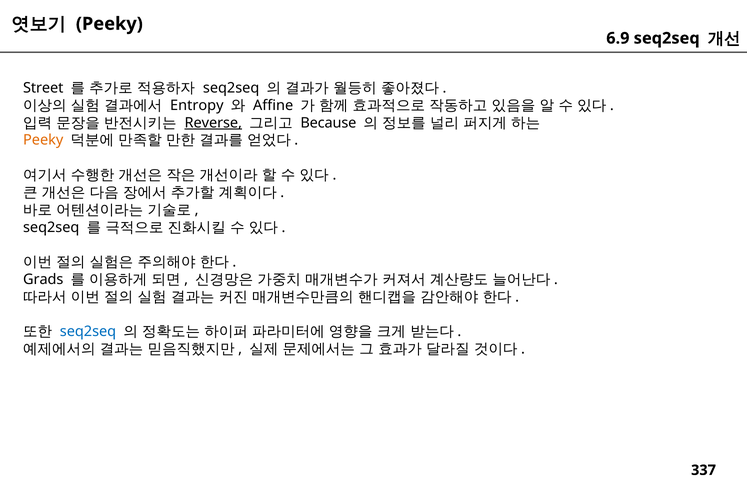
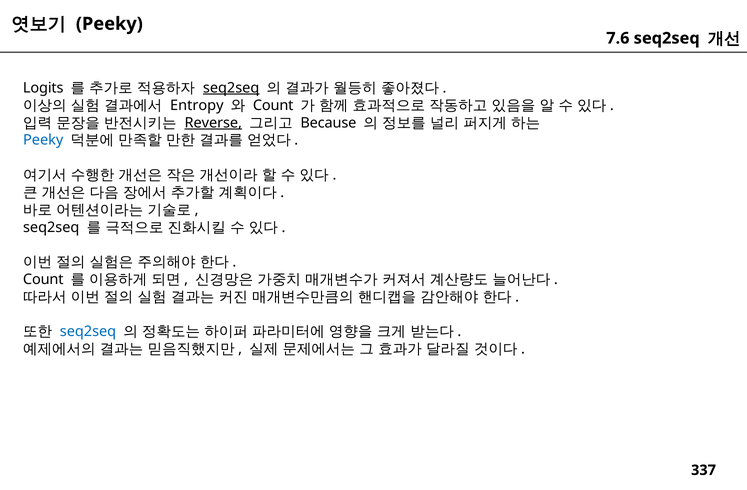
6.9: 6.9 -> 7.6
Street: Street -> Logits
seq2seq at (231, 88) underline: none -> present
Affine at (273, 105): Affine -> Count
Peeky at (43, 140) colour: orange -> blue
Grads at (43, 280): Grads -> Count
